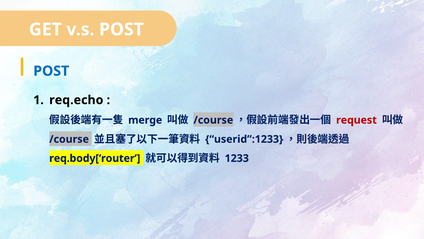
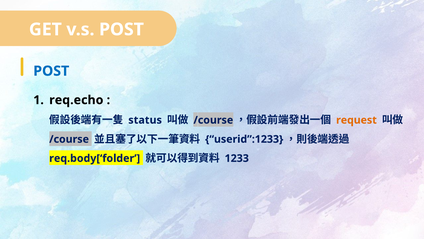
merge: merge -> status
request colour: red -> orange
req.body[‘router: req.body[‘router -> req.body[‘folder
